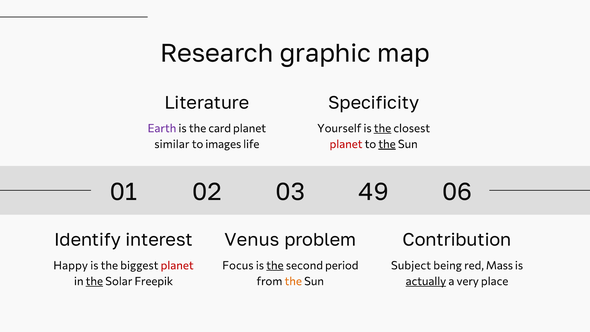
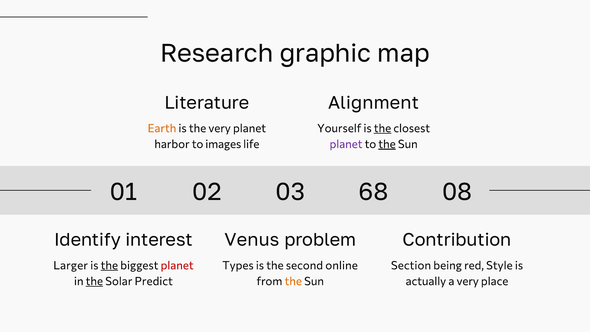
Specificity: Specificity -> Alignment
Earth colour: purple -> orange
the card: card -> very
similar: similar -> harbor
planet at (346, 144) colour: red -> purple
49: 49 -> 68
06: 06 -> 08
Happy: Happy -> Larger
the at (109, 265) underline: none -> present
Focus: Focus -> Types
the at (275, 265) underline: present -> none
period: period -> online
Subject: Subject -> Section
Mass: Mass -> Style
Freepik: Freepik -> Predict
actually underline: present -> none
